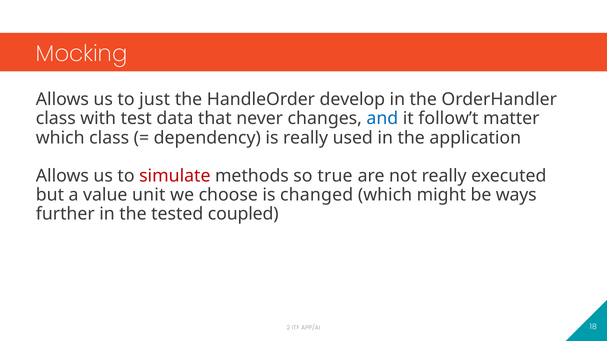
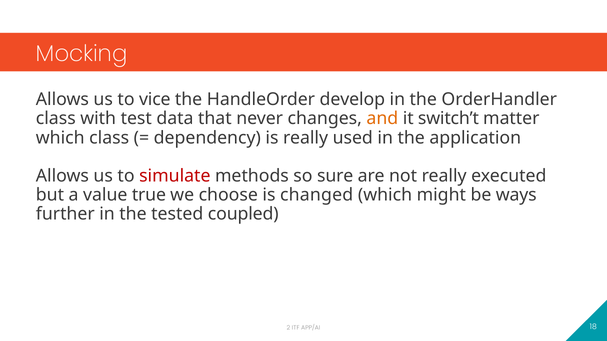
just: just -> vice
and colour: blue -> orange
follow’t: follow’t -> switch’t
true: true -> sure
unit: unit -> true
